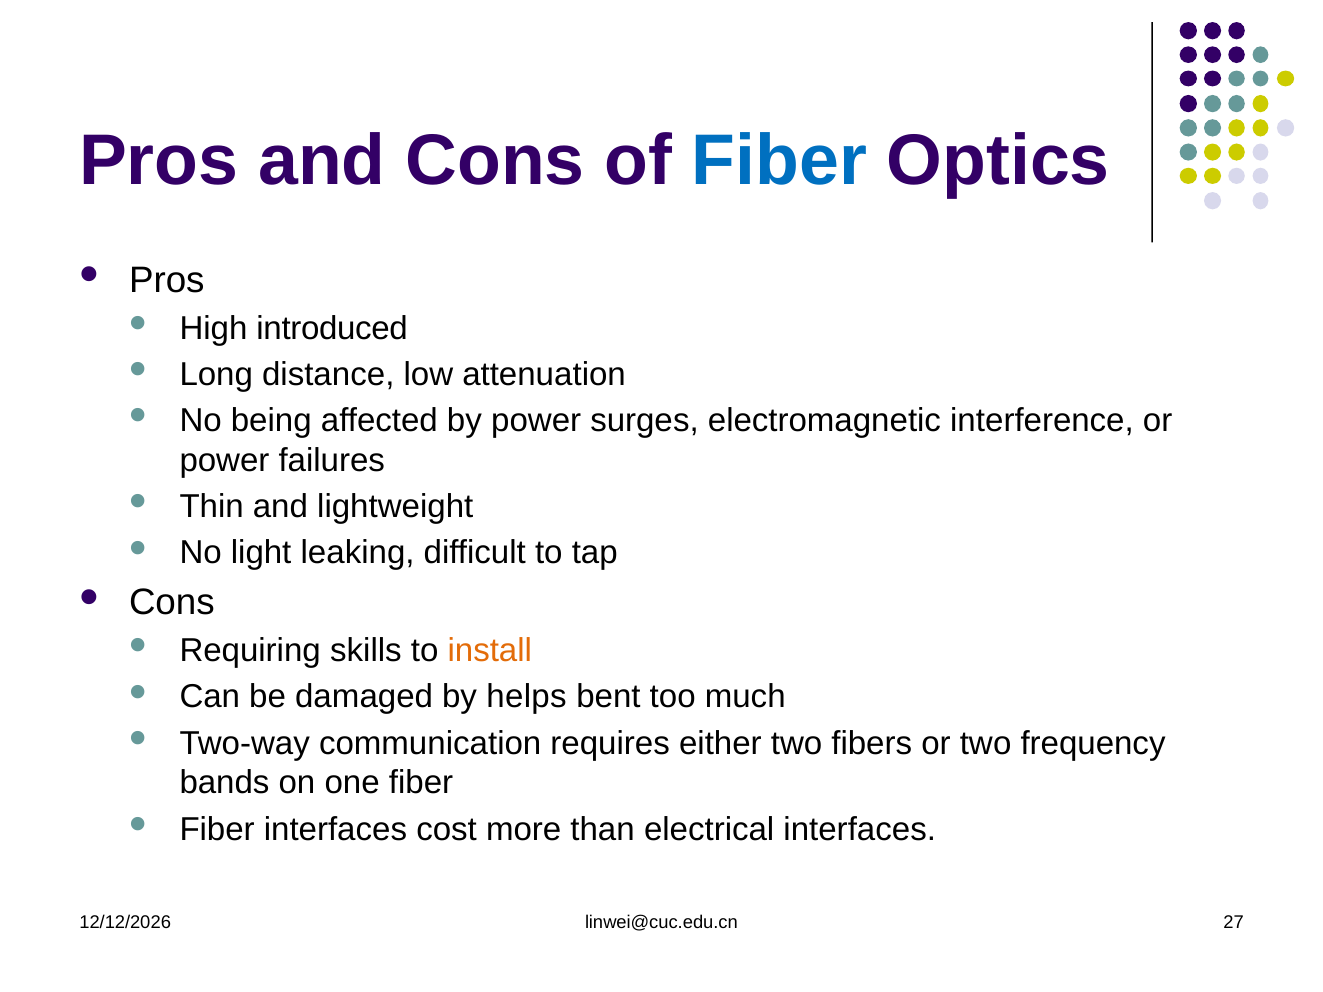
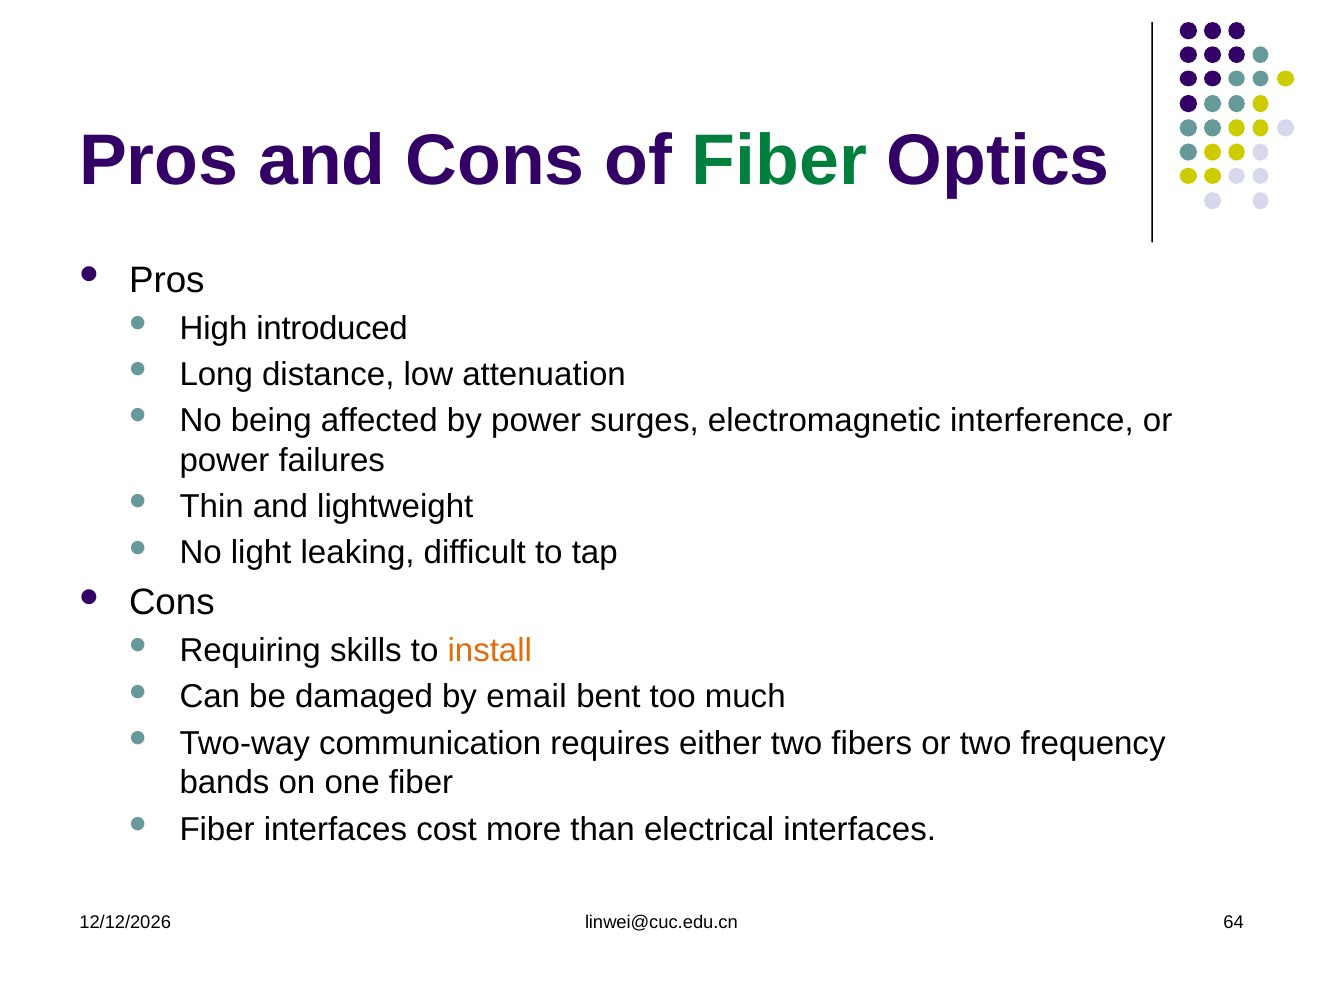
Fiber at (779, 160) colour: blue -> green
helps: helps -> email
27: 27 -> 64
